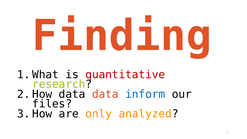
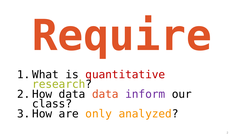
Finding: Finding -> Require
inform colour: blue -> purple
files: files -> class
